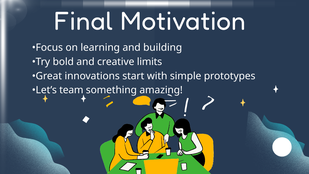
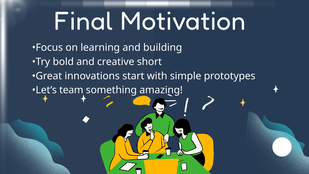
limits: limits -> short
